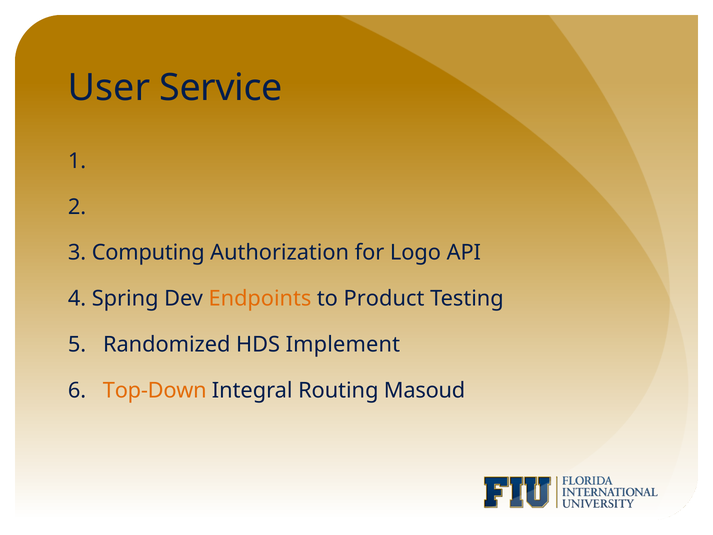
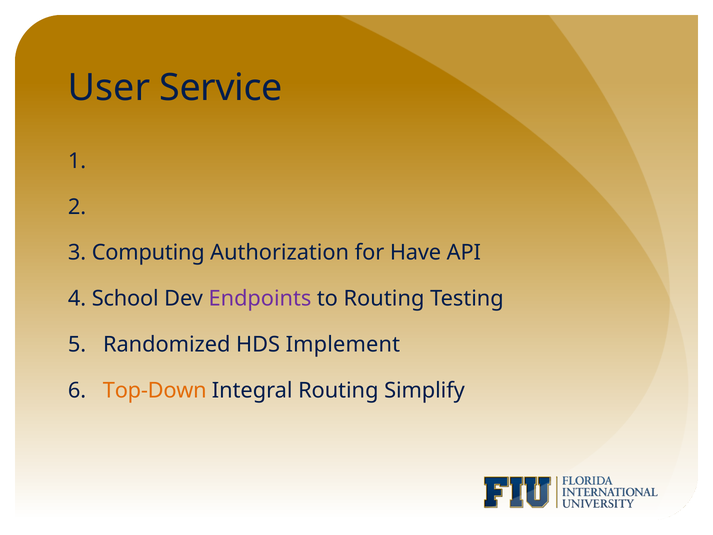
Logo: Logo -> Have
Spring: Spring -> School
Endpoints colour: orange -> purple
to Product: Product -> Routing
Masoud: Masoud -> Simplify
